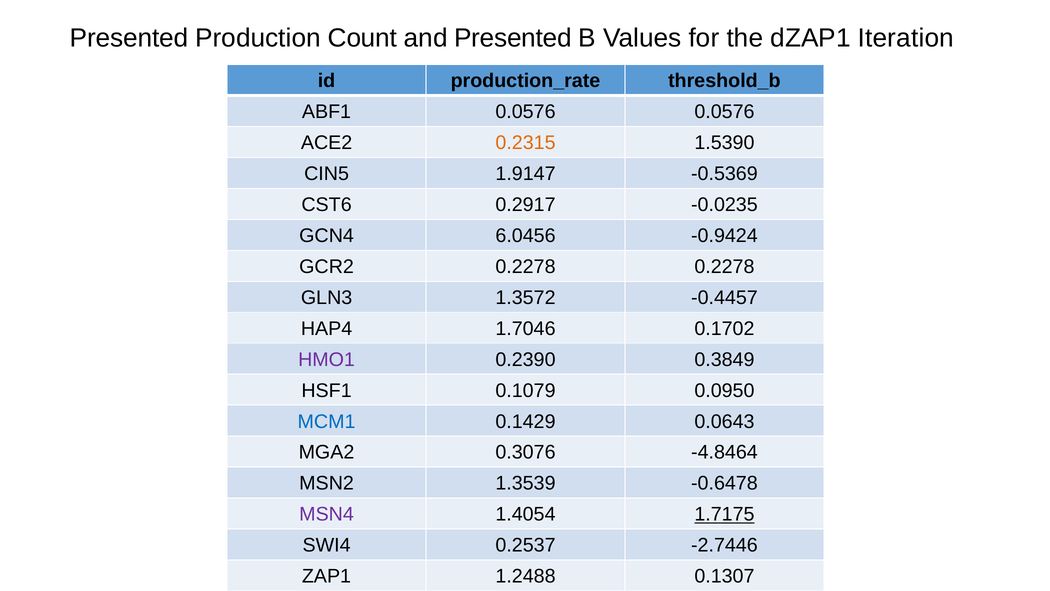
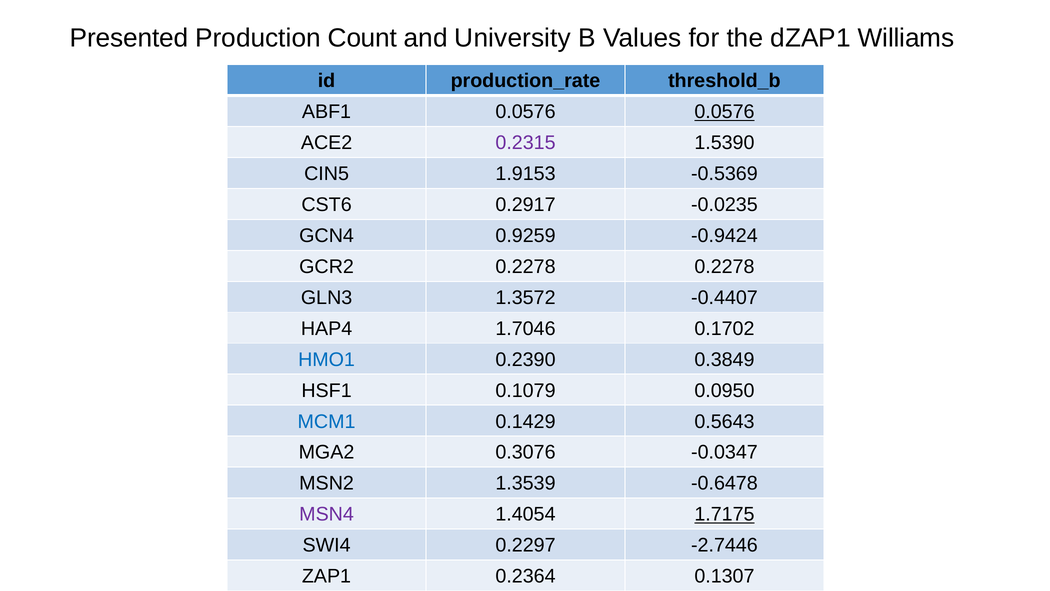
and Presented: Presented -> University
Iteration: Iteration -> Williams
0.0576 at (724, 112) underline: none -> present
0.2315 colour: orange -> purple
1.9147: 1.9147 -> 1.9153
6.0456: 6.0456 -> 0.9259
-0.4457: -0.4457 -> -0.4407
HMO1 colour: purple -> blue
0.0643: 0.0643 -> 0.5643
-4.8464: -4.8464 -> -0.0347
0.2537: 0.2537 -> 0.2297
1.2488: 1.2488 -> 0.2364
